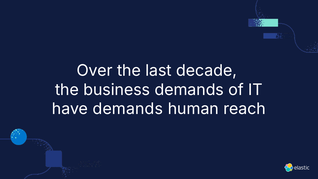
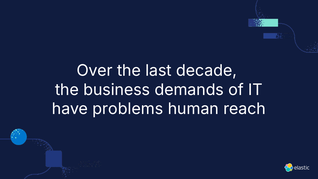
have demands: demands -> problems
